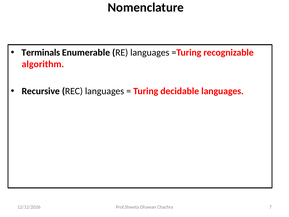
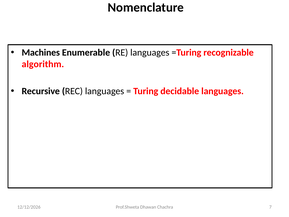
Terminals: Terminals -> Machines
